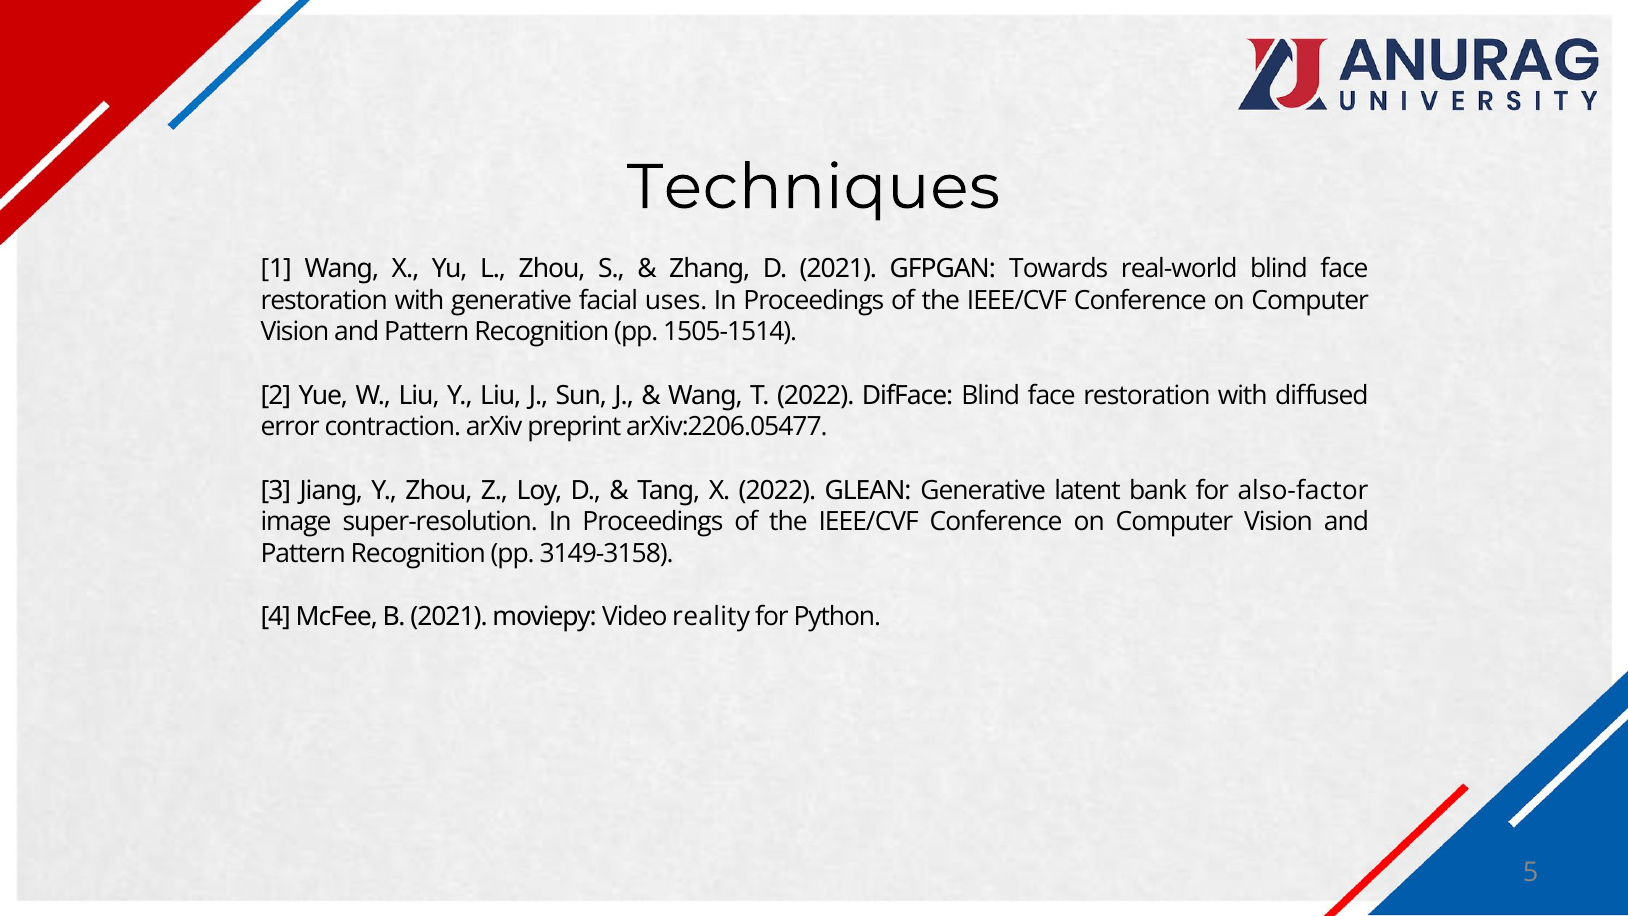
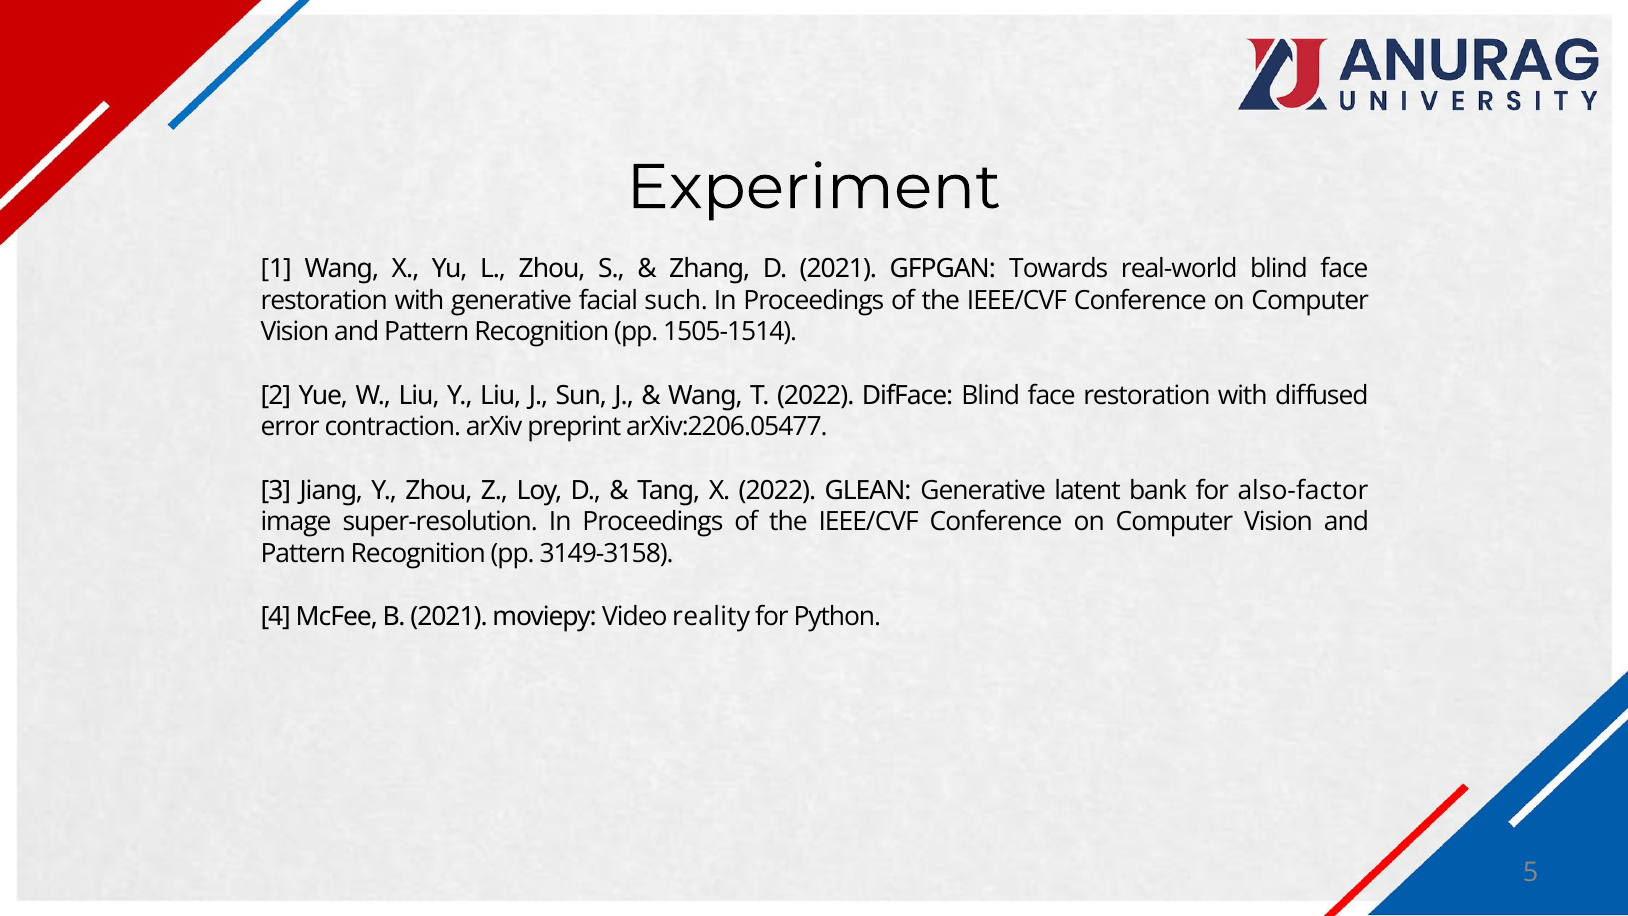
Techniques: Techniques -> Experiment
uses: uses -> such
